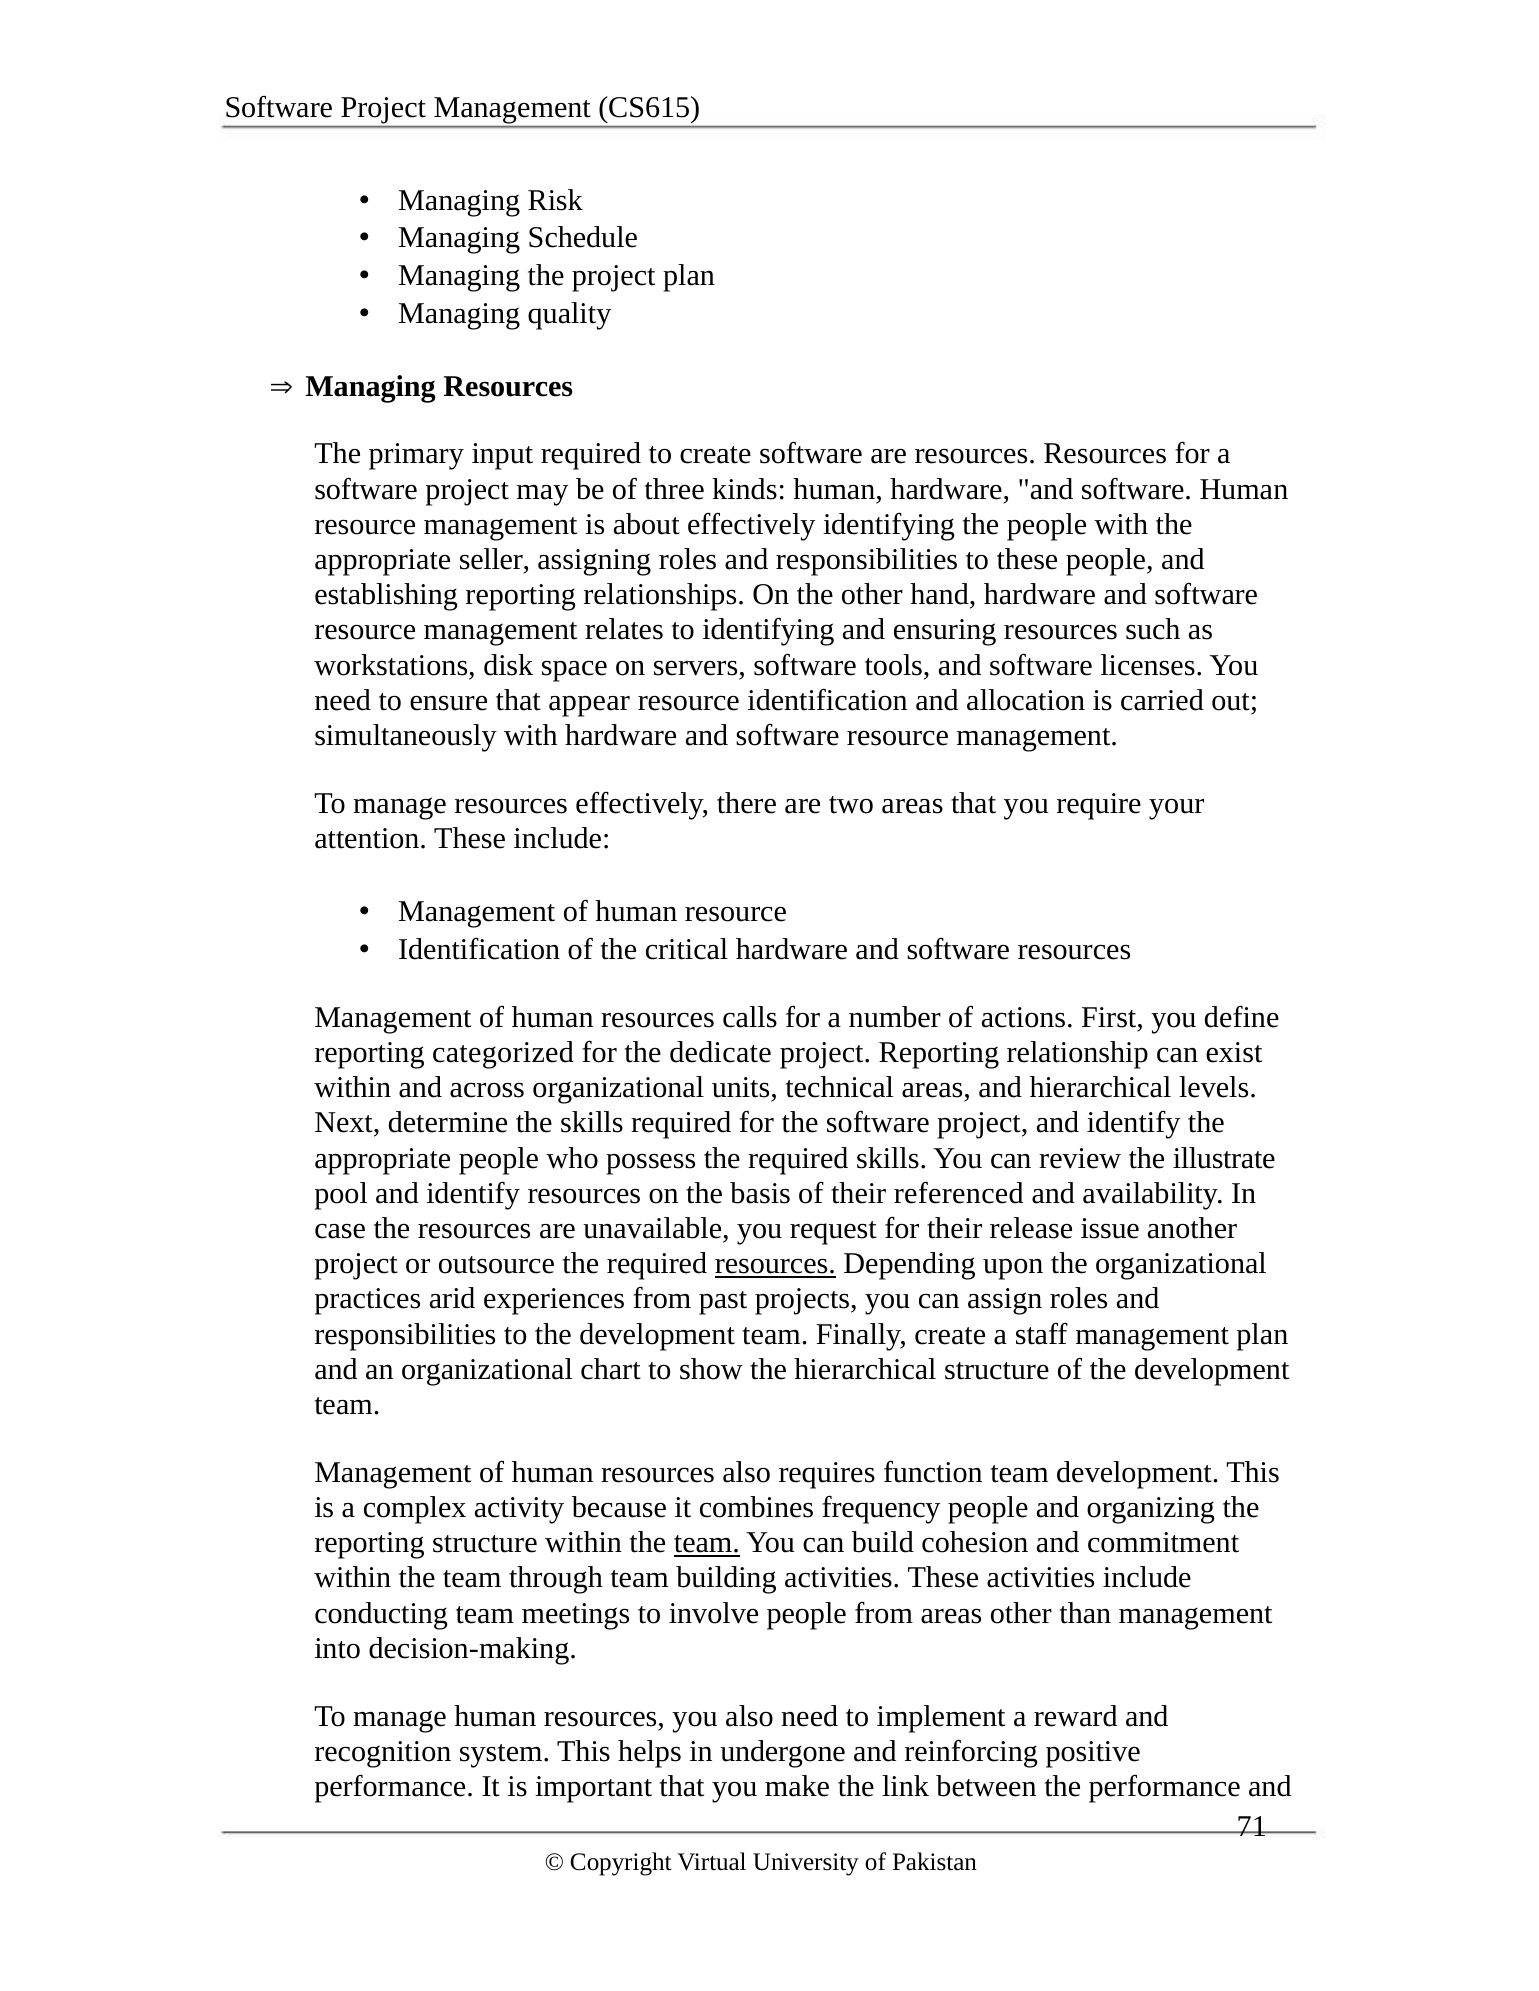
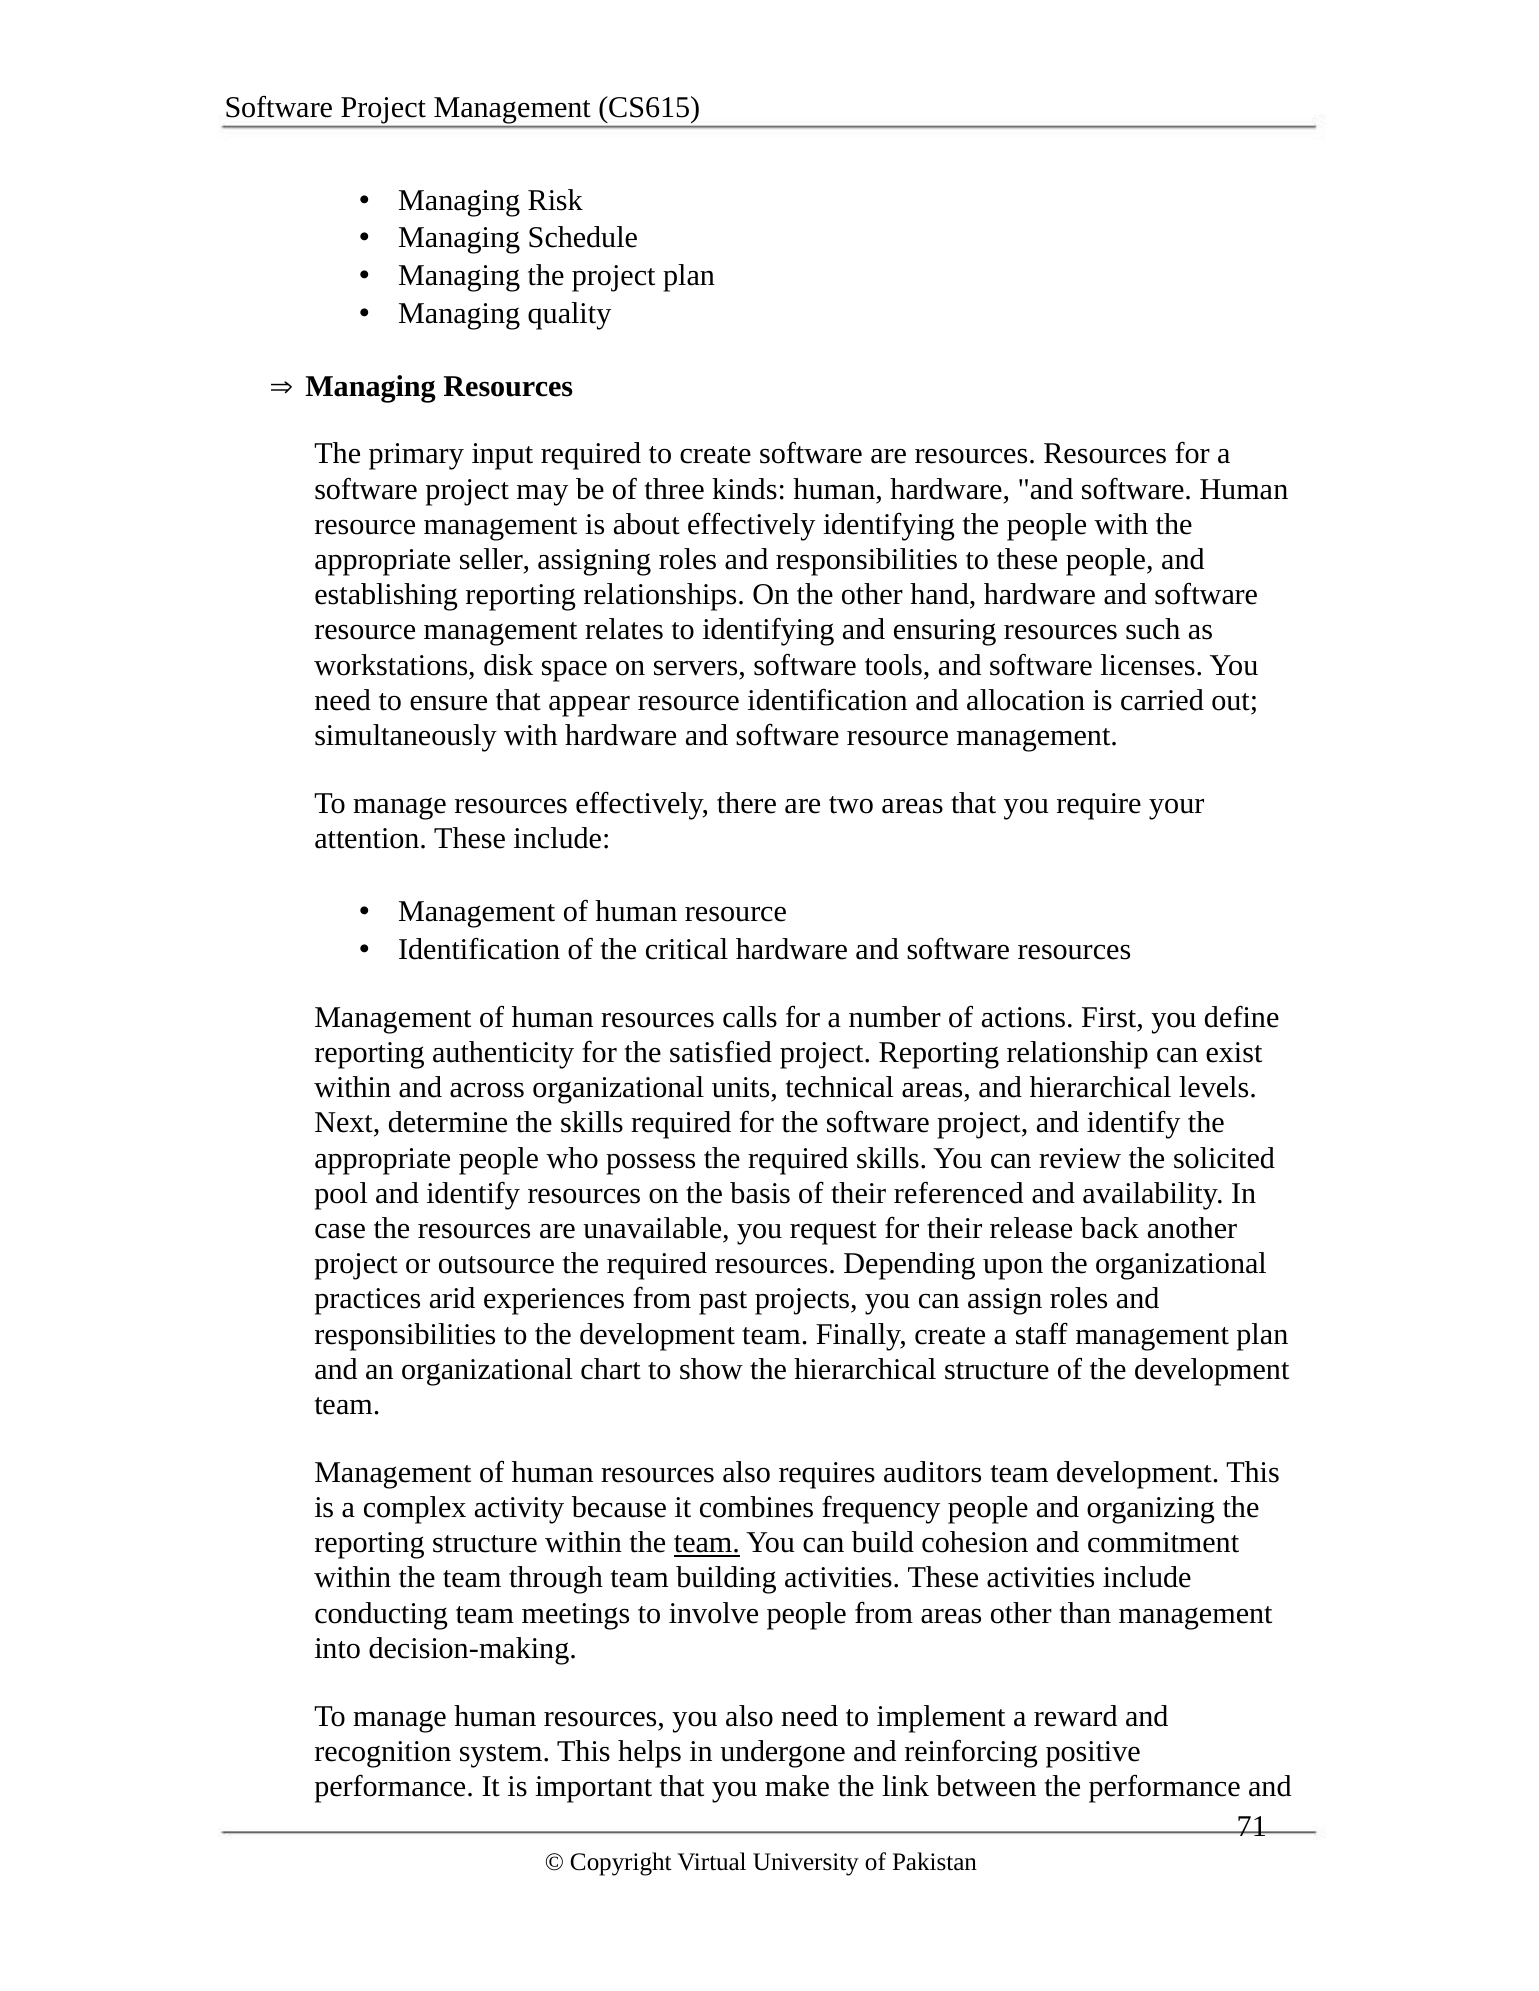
categorized: categorized -> authenticity
dedicate: dedicate -> satisfied
illustrate: illustrate -> solicited
issue: issue -> back
resources at (775, 1264) underline: present -> none
function: function -> auditors
